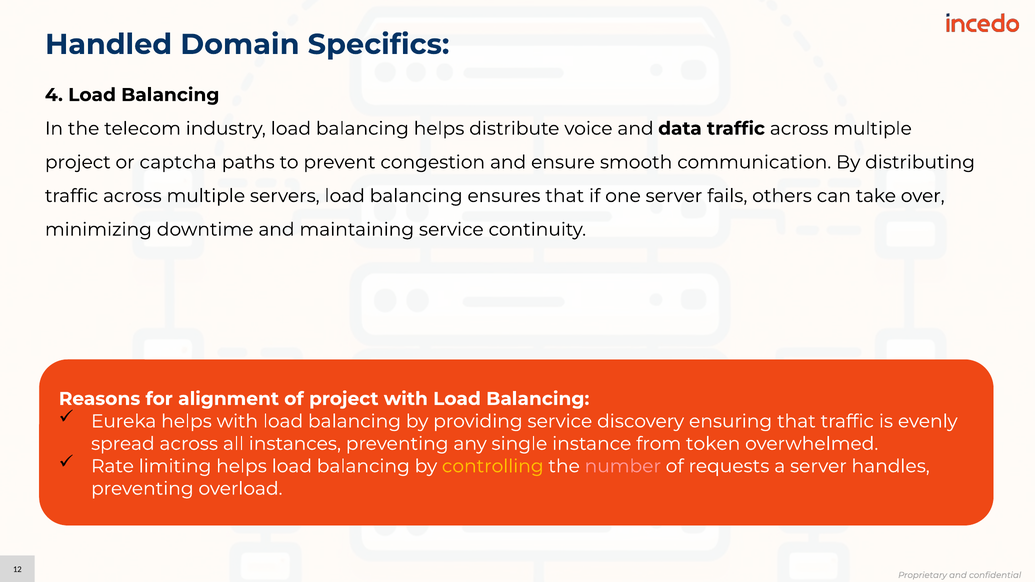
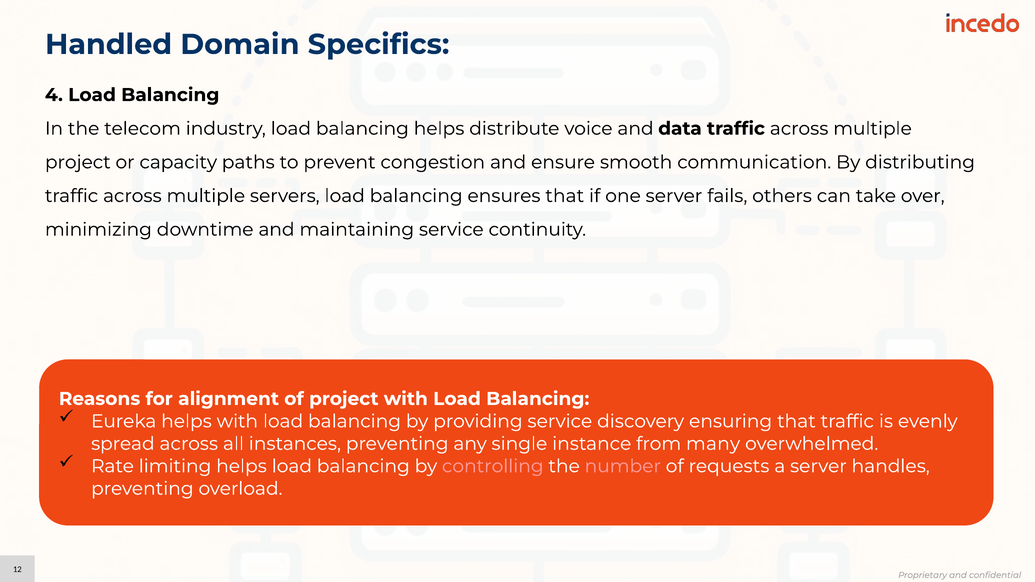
captcha: captcha -> capacity
token: token -> many
controlling colour: yellow -> pink
